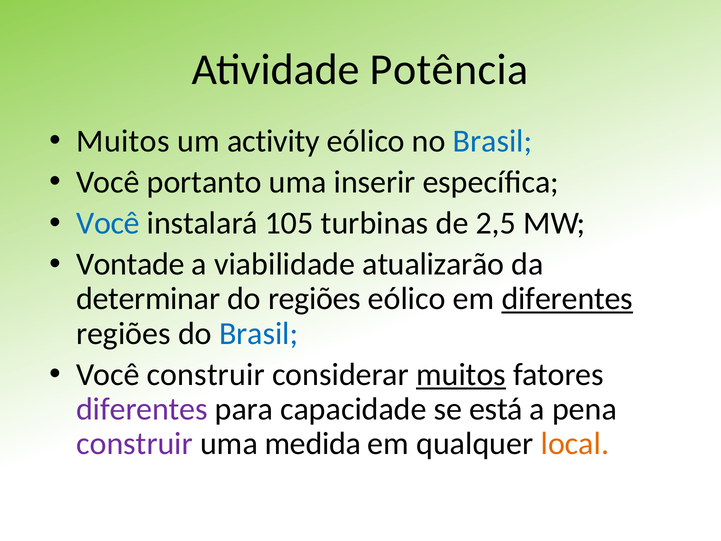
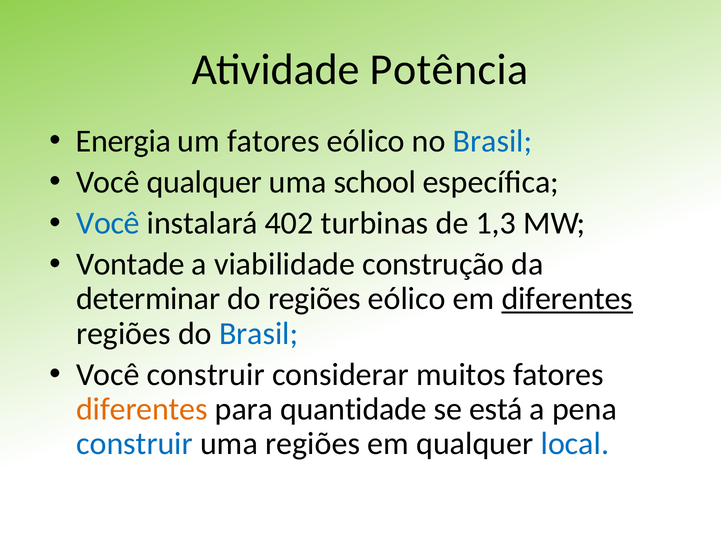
Muitos at (123, 141): Muitos -> Energia
um activity: activity -> fatores
Você portanto: portanto -> qualquer
inserir: inserir -> school
105: 105 -> 402
2,5: 2,5 -> 1,3
atualizarão: atualizarão -> construção
muitos at (461, 374) underline: present -> none
diferentes at (142, 409) colour: purple -> orange
capacidade: capacidade -> quantidade
construir at (135, 444) colour: purple -> blue
uma medida: medida -> regiões
local colour: orange -> blue
